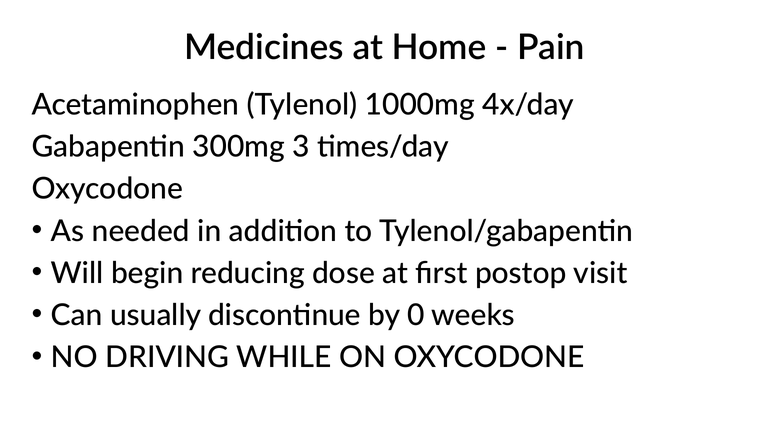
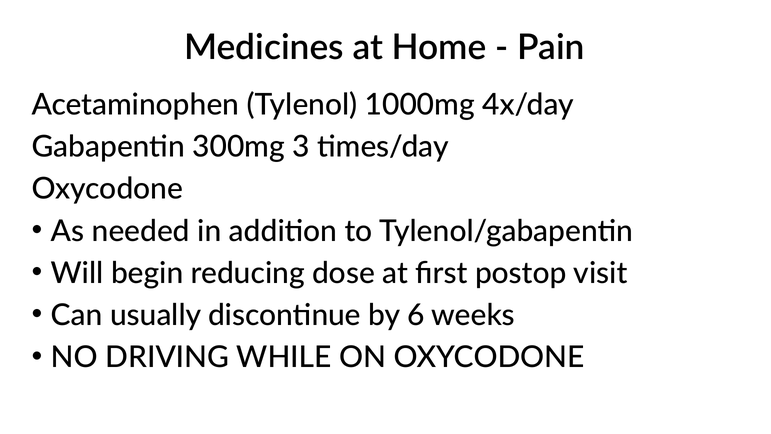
0: 0 -> 6
